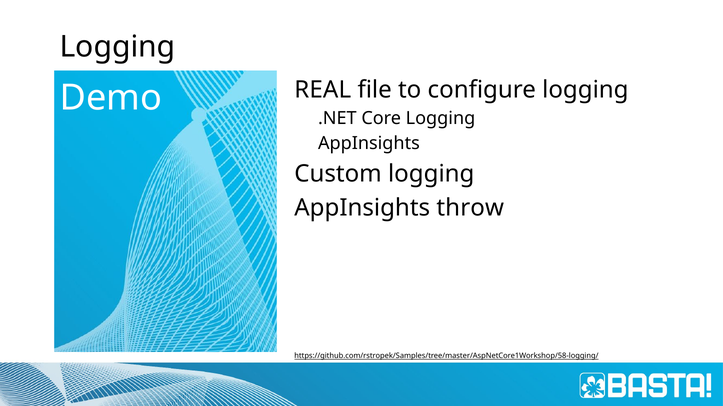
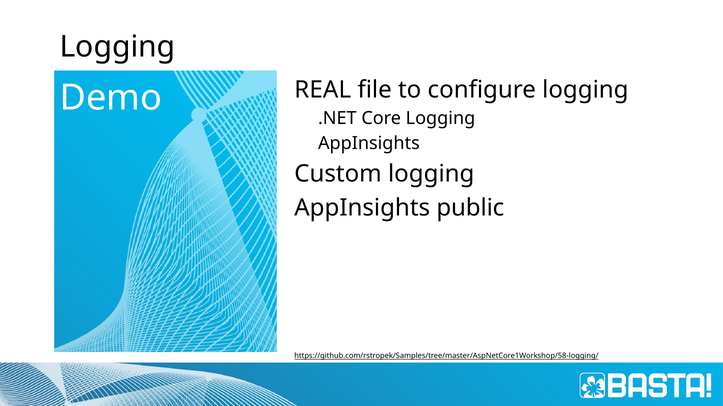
throw: throw -> public
